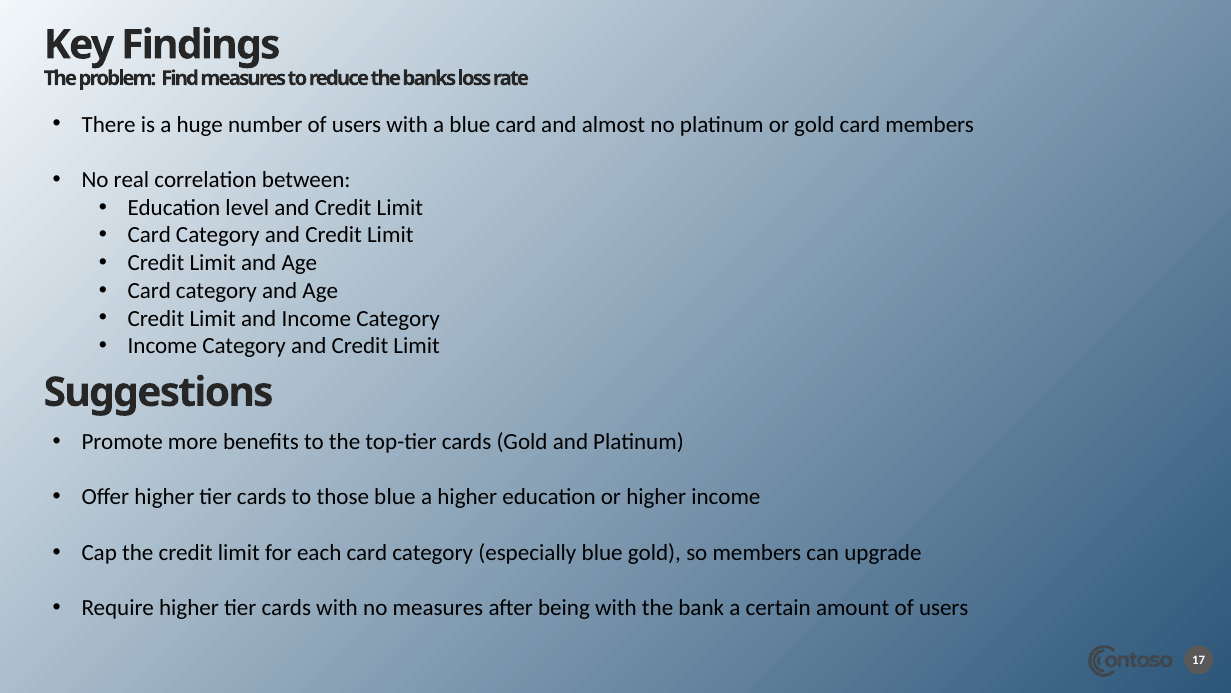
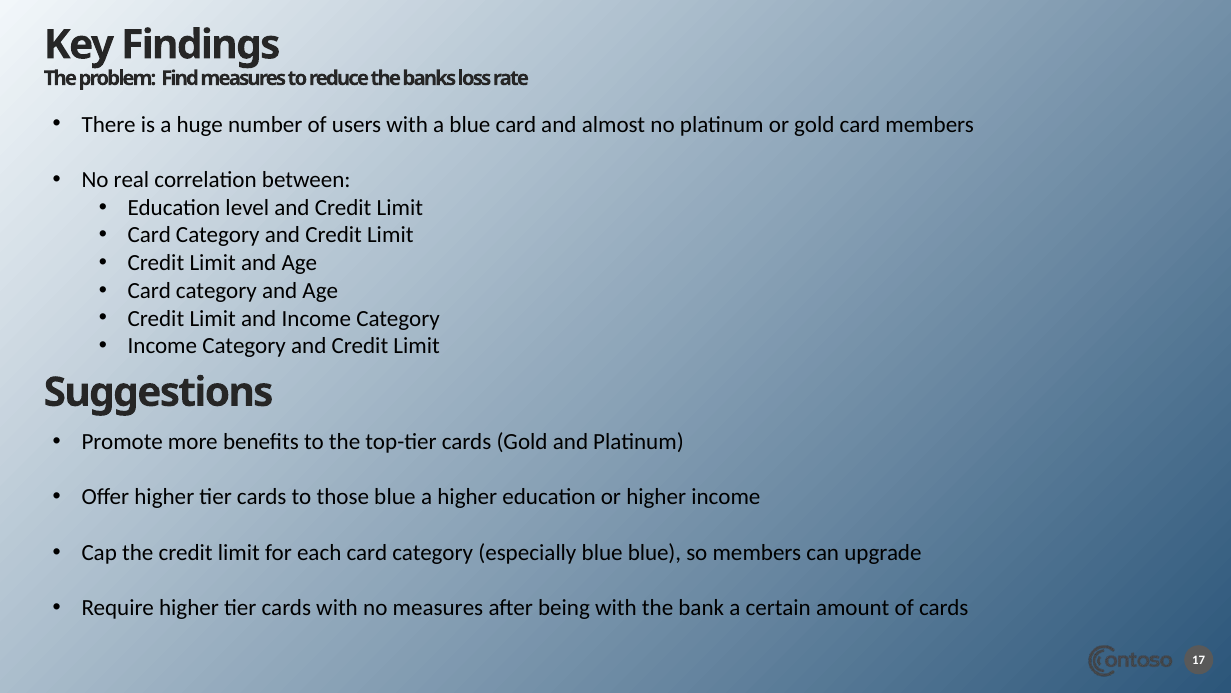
blue gold: gold -> blue
amount of users: users -> cards
